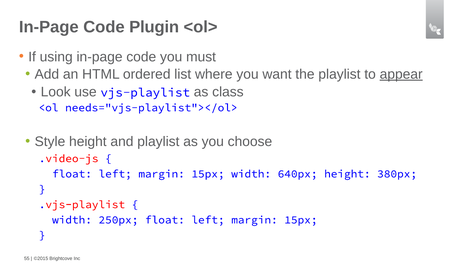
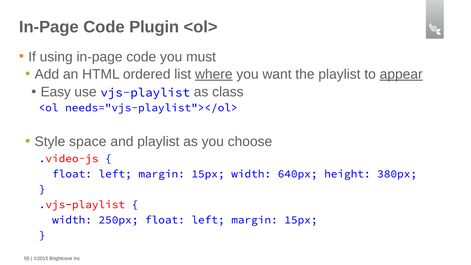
where underline: none -> present
Look: Look -> Easy
Style height: height -> space
